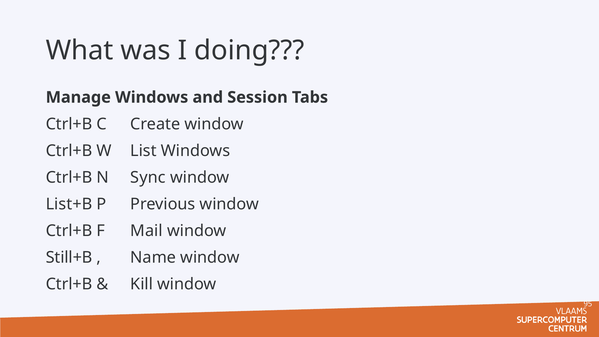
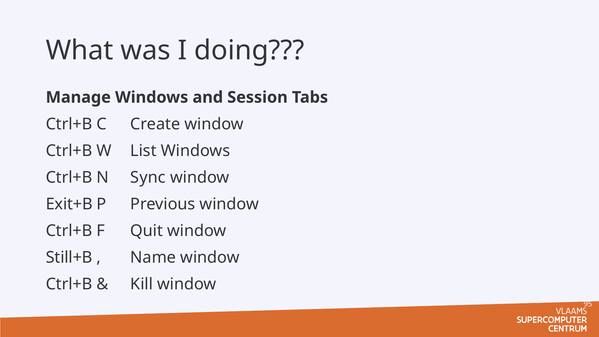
List+B: List+B -> Exit+B
Mail: Mail -> Quit
